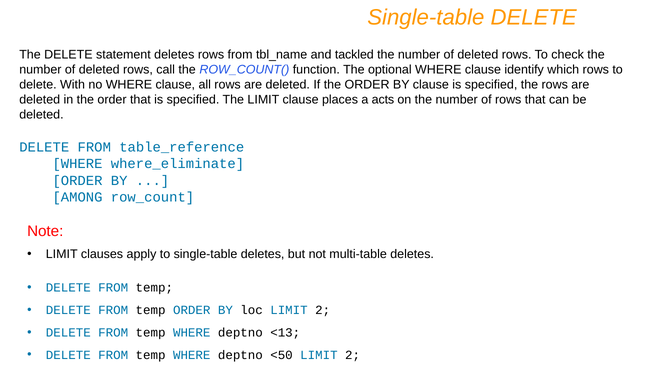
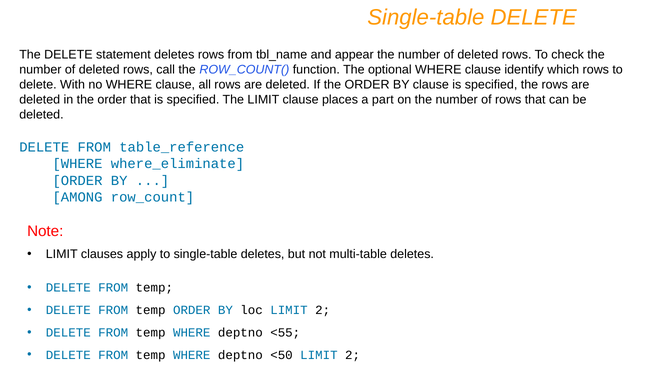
tackled: tackled -> appear
acts: acts -> part
<13: <13 -> <55
